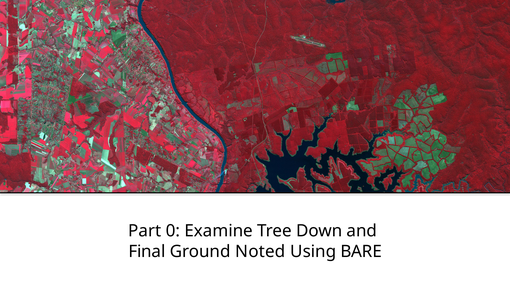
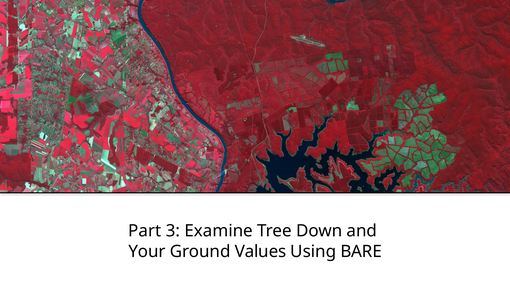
0: 0 -> 3
Final: Final -> Your
Noted: Noted -> Values
